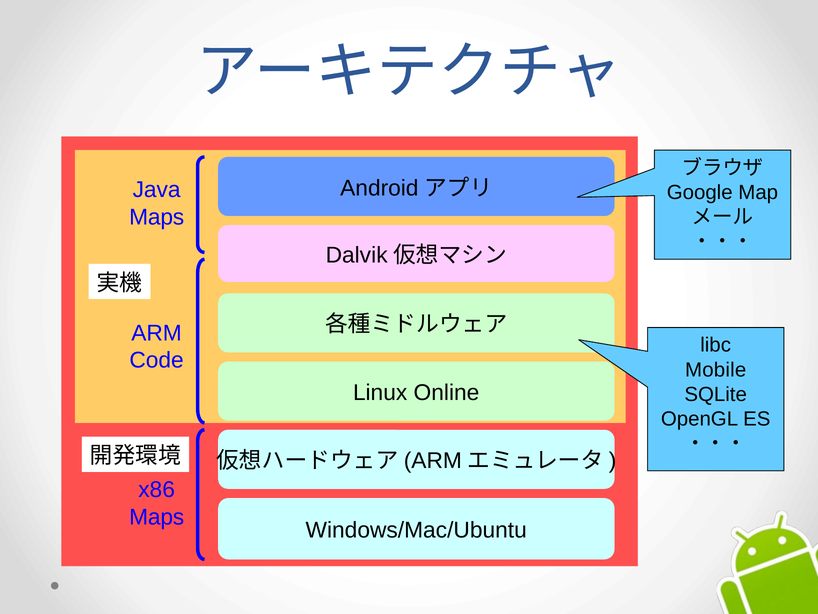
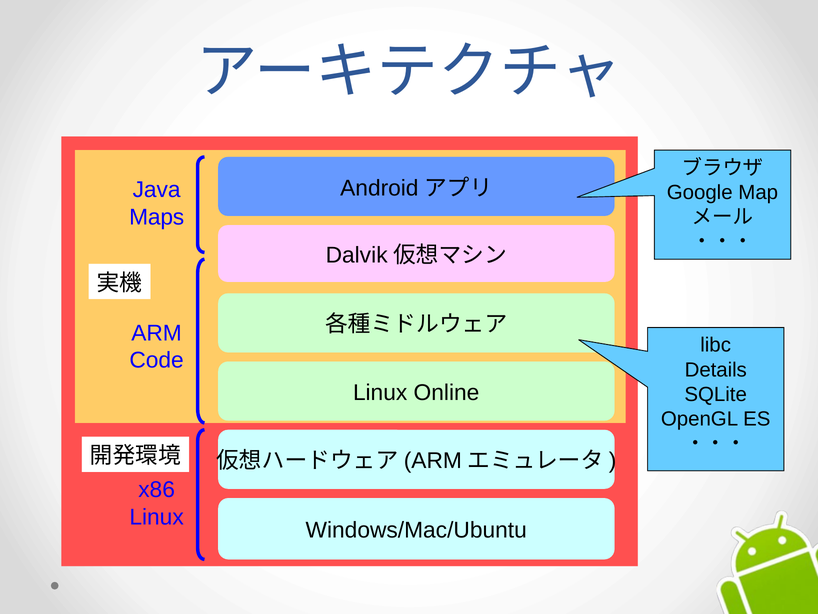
Mobile: Mobile -> Details
Maps at (157, 517): Maps -> Linux
